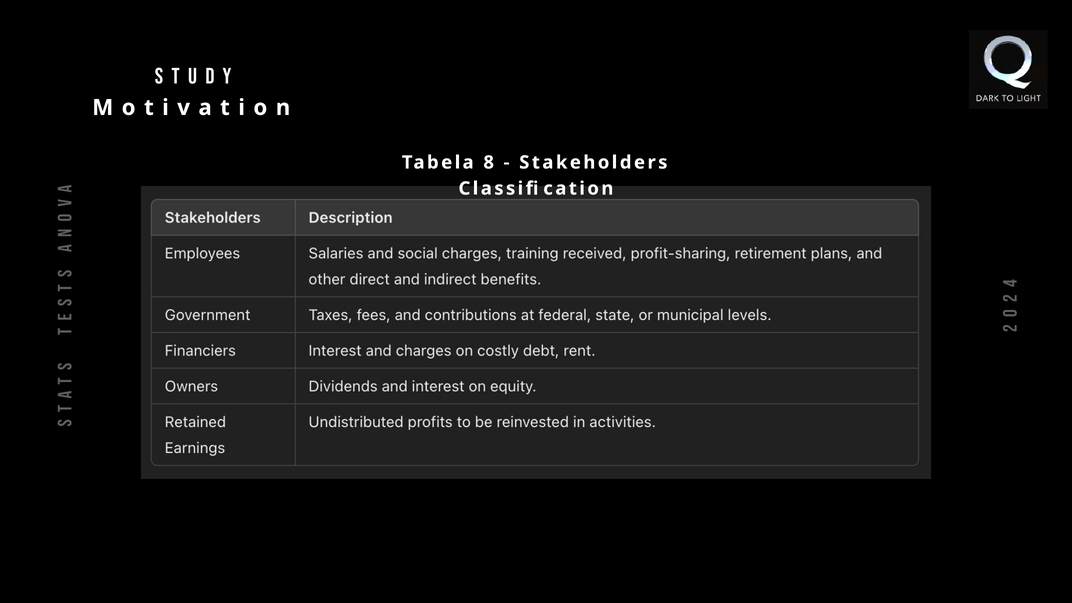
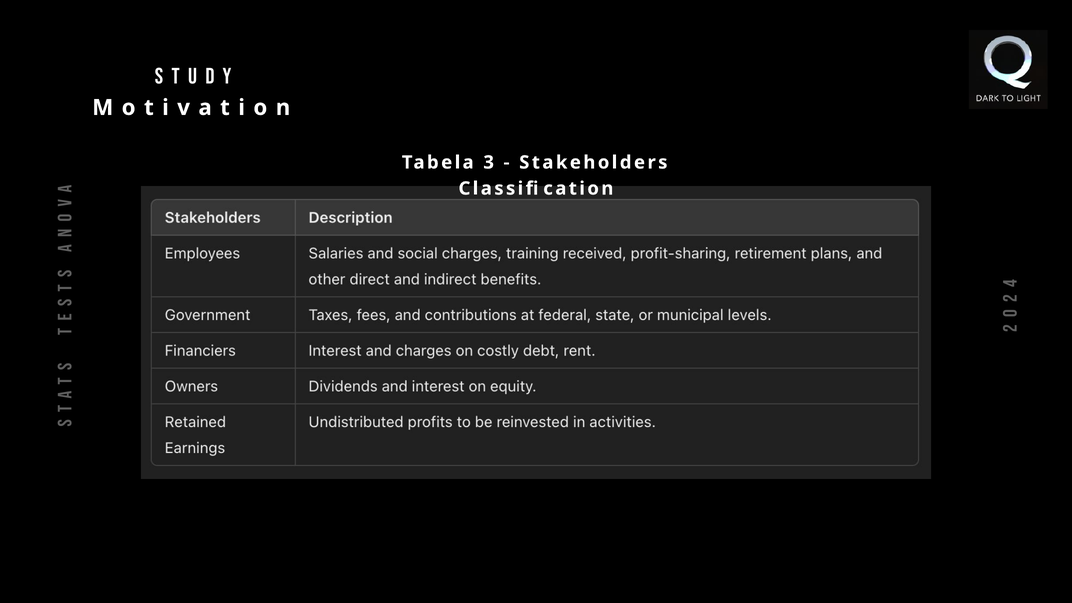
8: 8 -> 3
